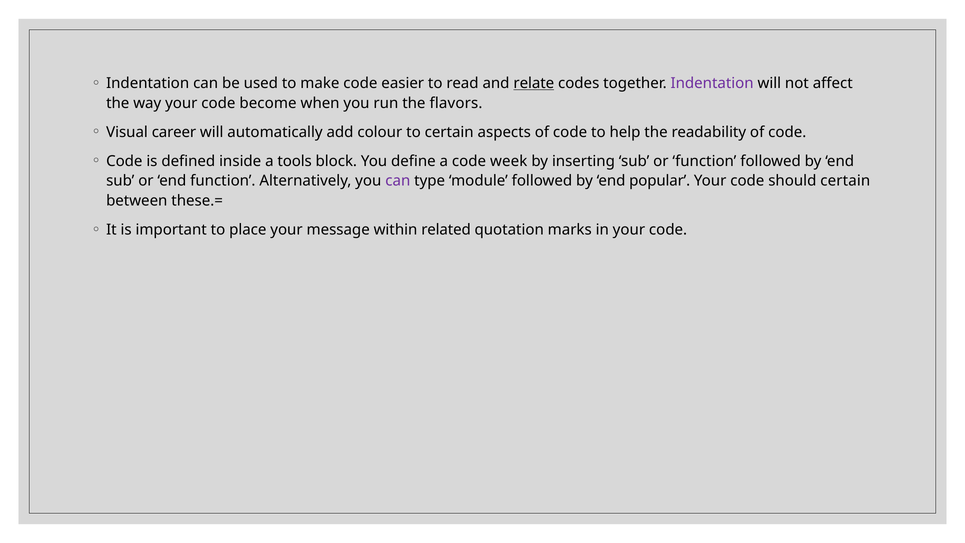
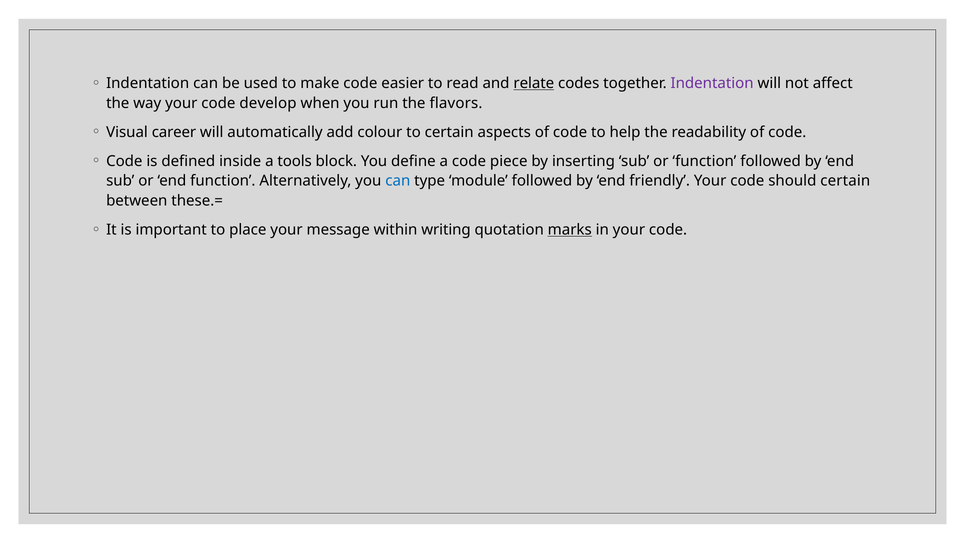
become: become -> develop
week: week -> piece
can at (398, 181) colour: purple -> blue
popular: popular -> friendly
related: related -> writing
marks underline: none -> present
